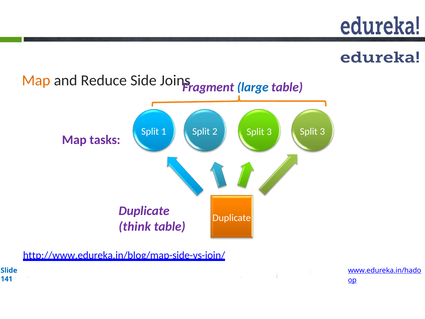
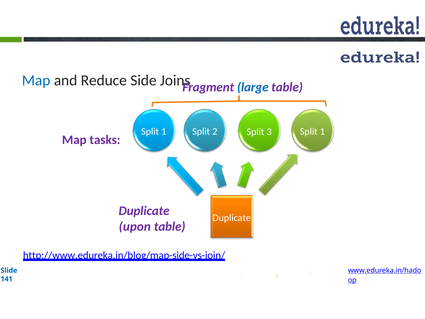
Map at (36, 80) colour: orange -> blue
3 Split 3: 3 -> 1
think: think -> upon
